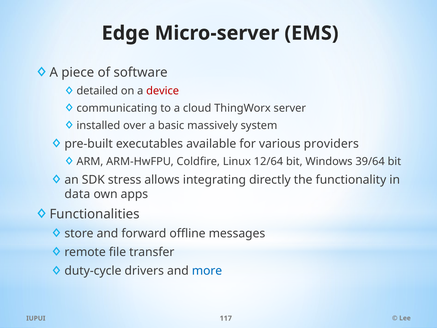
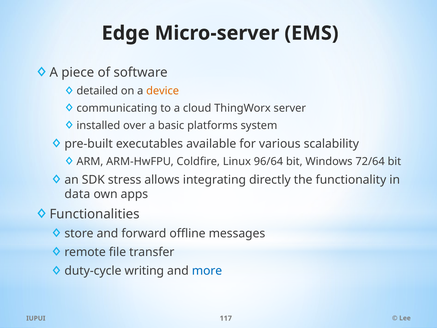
device colour: red -> orange
massively: massively -> platforms
providers: providers -> scalability
12/64: 12/64 -> 96/64
39/64: 39/64 -> 72/64
drivers: drivers -> writing
